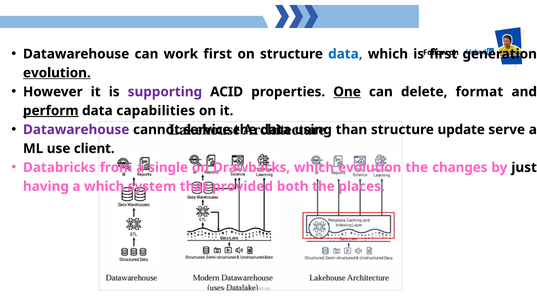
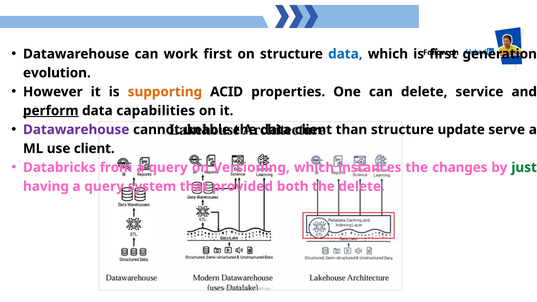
evolution at (57, 73) underline: present -> none
supporting colour: purple -> orange
One underline: present -> none
format: format -> service
service: service -> unable
data using: using -> client
single at (168, 167): single -> query
Drawbacks: Drawbacks -> Versioning
which evolution: evolution -> instances
just colour: black -> green
having a which: which -> query
the places: places -> delete
